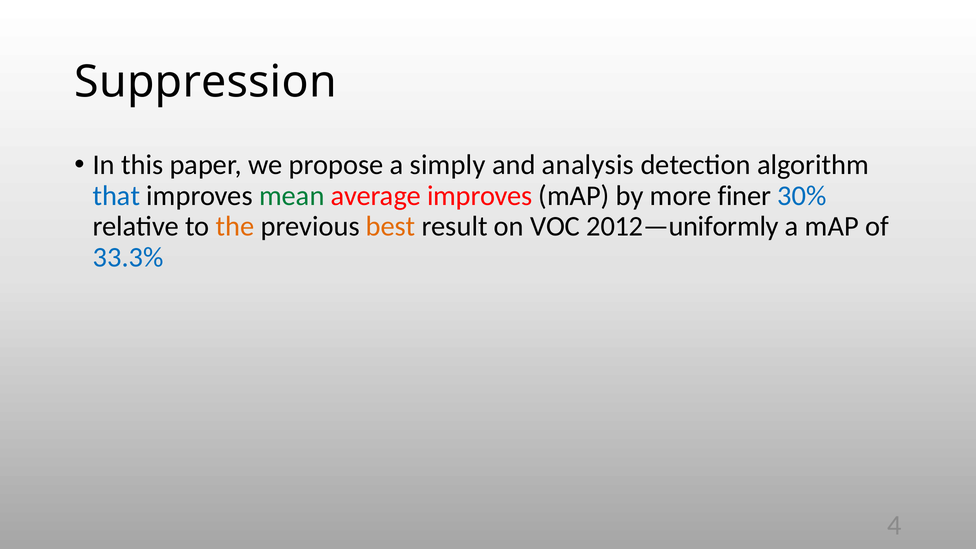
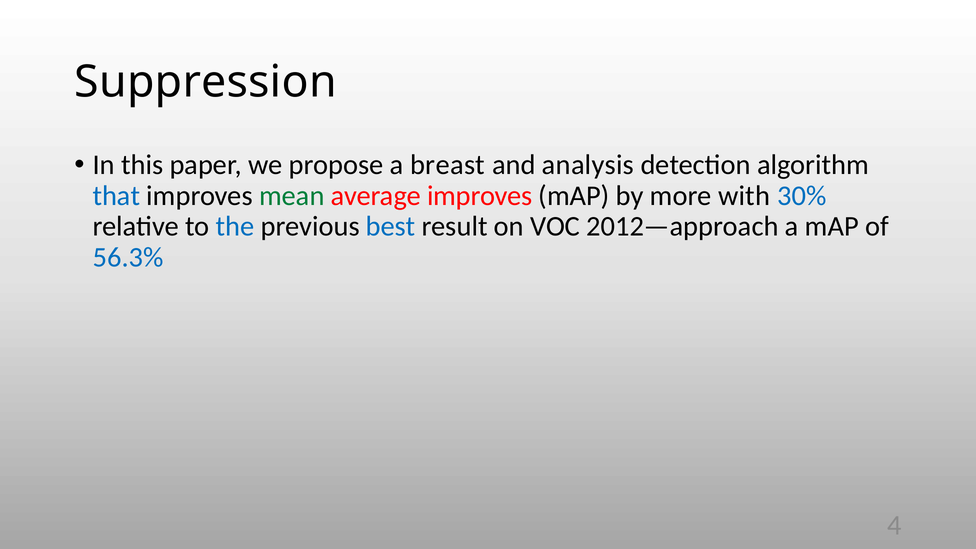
simply: simply -> breast
finer: finer -> with
the colour: orange -> blue
best colour: orange -> blue
2012—uniformly: 2012—uniformly -> 2012—approach
33.3%: 33.3% -> 56.3%
